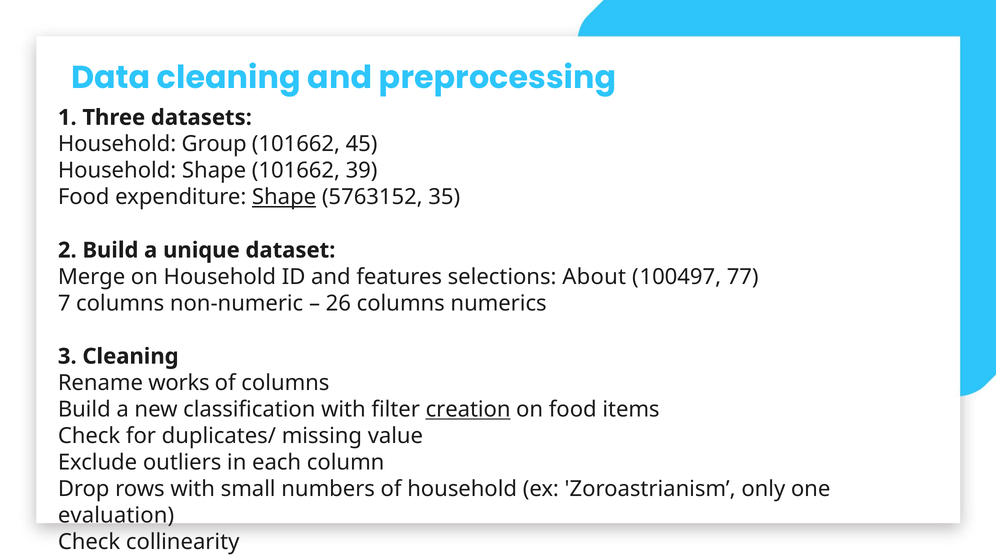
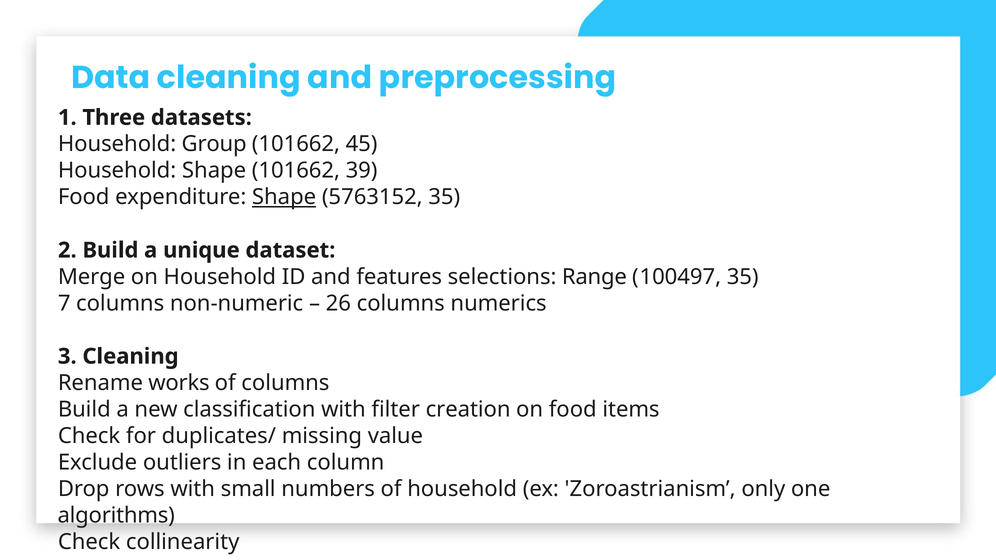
About: About -> Range
100497 77: 77 -> 35
creation underline: present -> none
evaluation: evaluation -> algorithms
